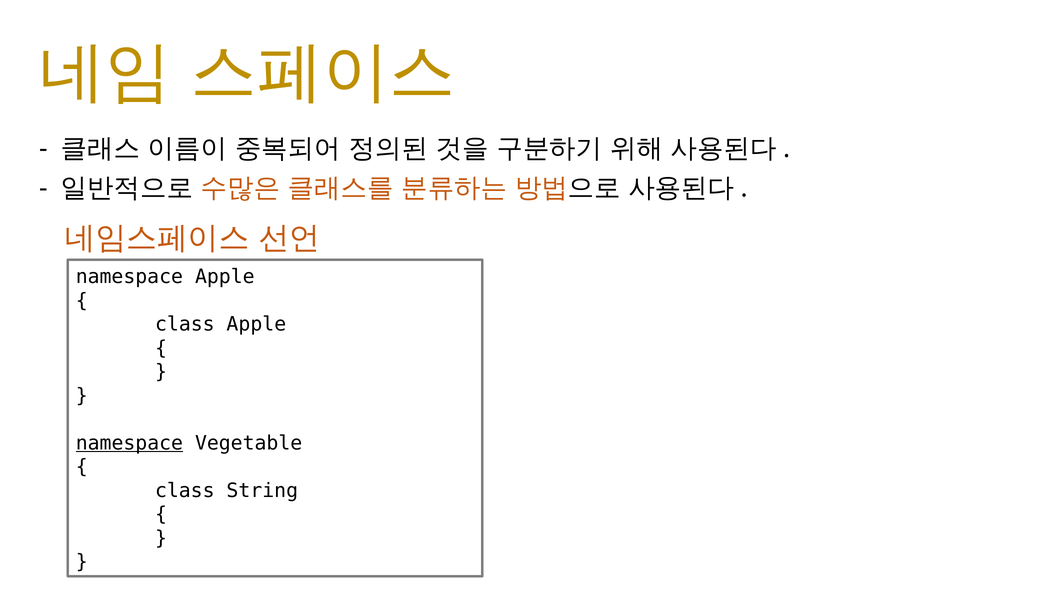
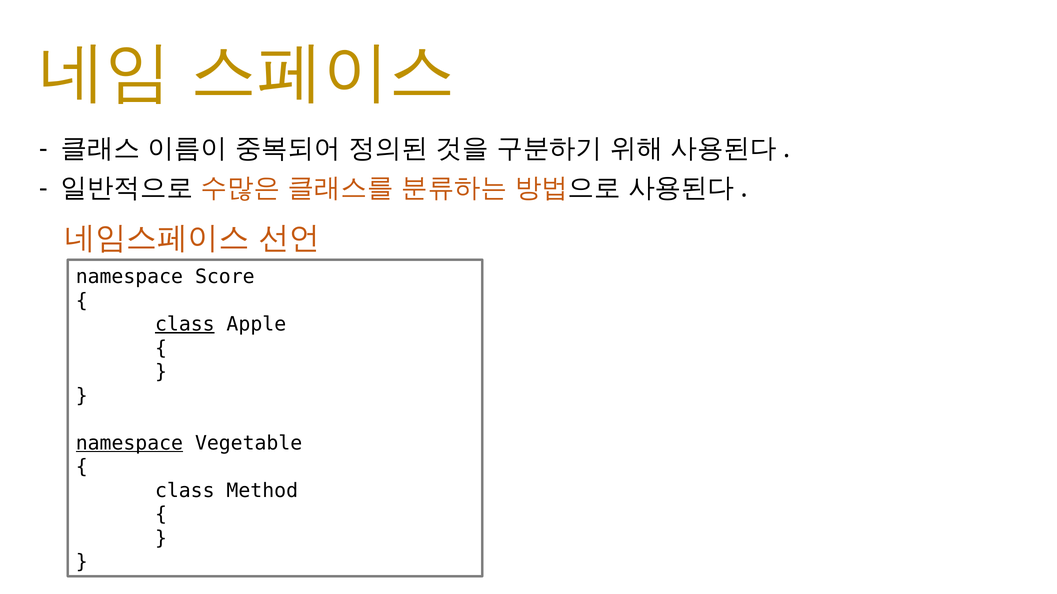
namespace Apple: Apple -> Score
class at (185, 325) underline: none -> present
String: String -> Method
